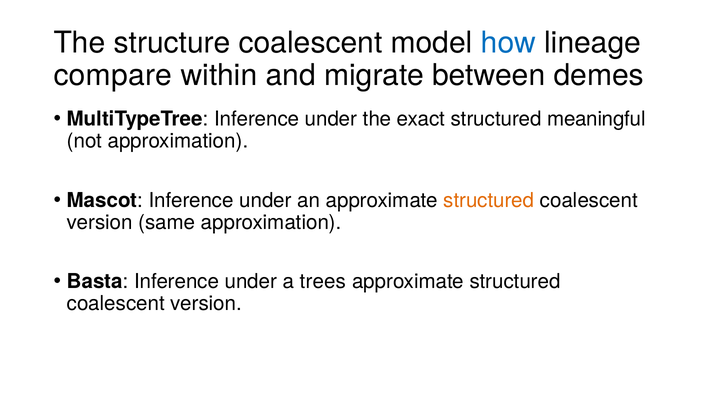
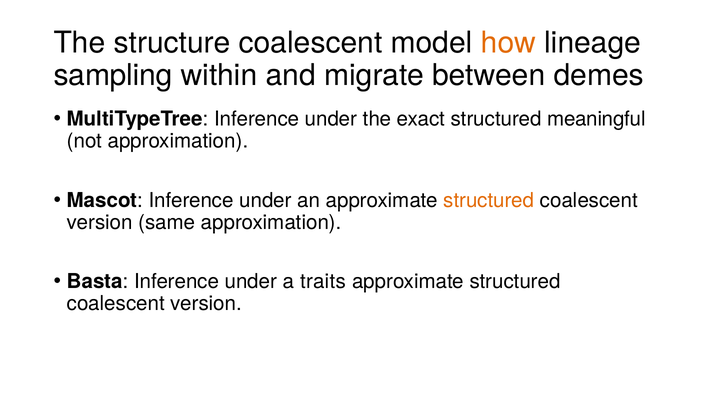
how colour: blue -> orange
compare: compare -> sampling
trees: trees -> traits
